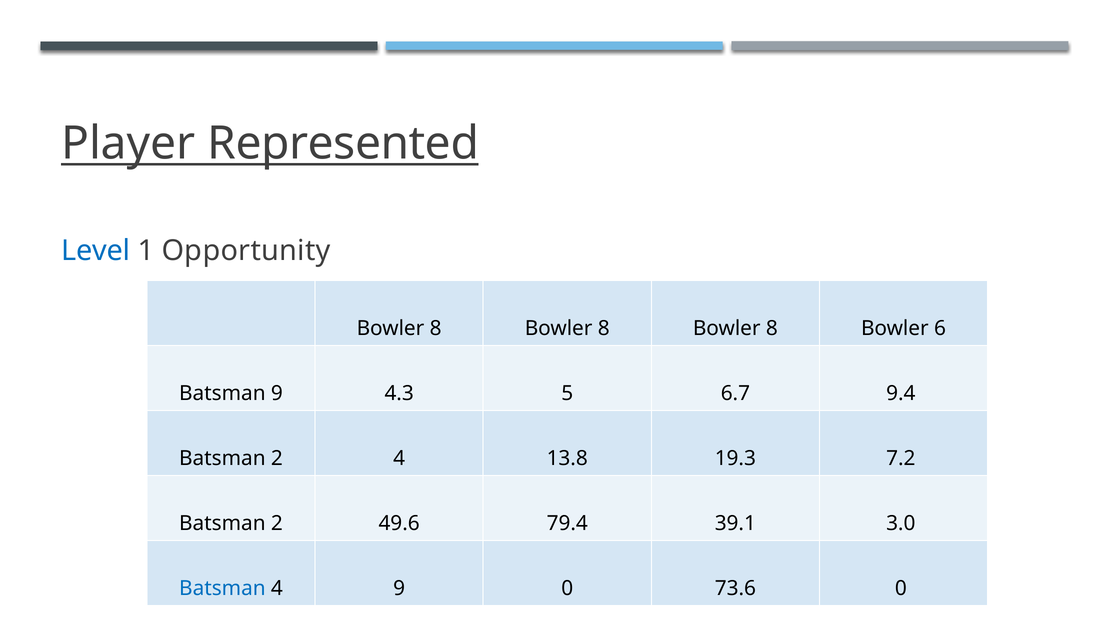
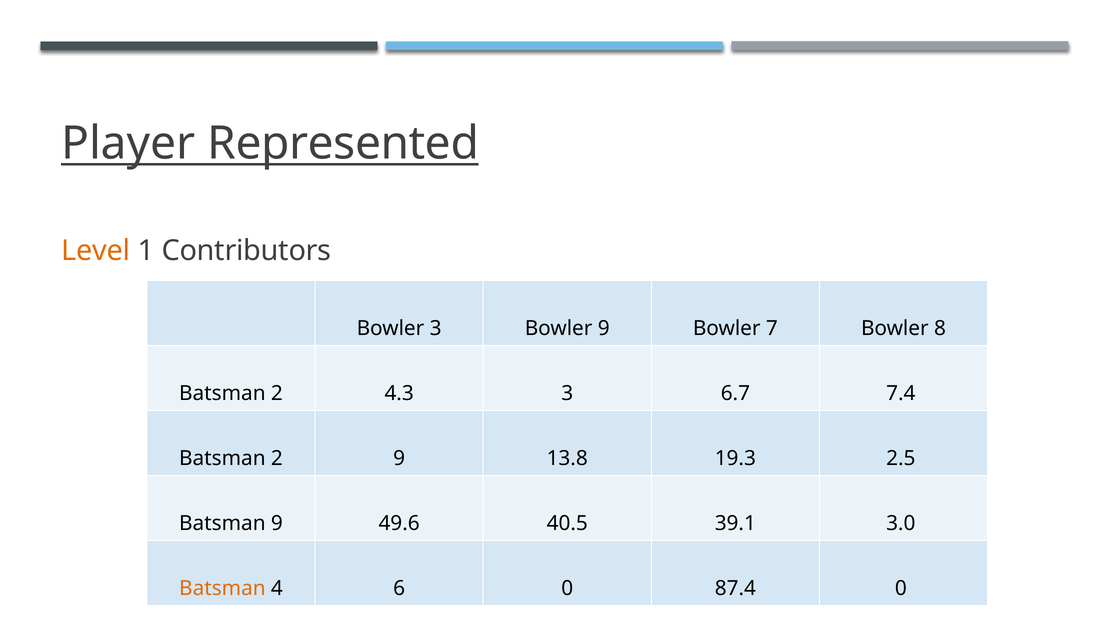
Level colour: blue -> orange
Opportunity: Opportunity -> Contributors
8 at (436, 328): 8 -> 3
8 at (604, 328): 8 -> 9
8 at (772, 328): 8 -> 7
6: 6 -> 8
9 at (277, 393): 9 -> 2
4.3 5: 5 -> 3
9.4: 9.4 -> 7.4
2 4: 4 -> 9
7.2: 7.2 -> 2.5
2 at (277, 523): 2 -> 9
79.4: 79.4 -> 40.5
Batsman at (222, 588) colour: blue -> orange
4 9: 9 -> 6
73.6: 73.6 -> 87.4
